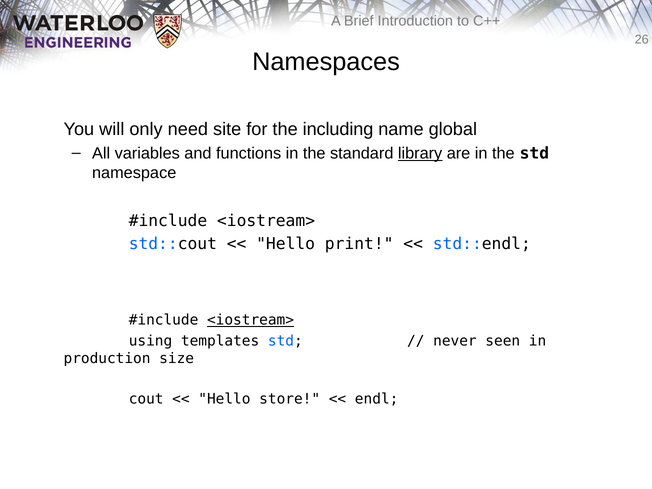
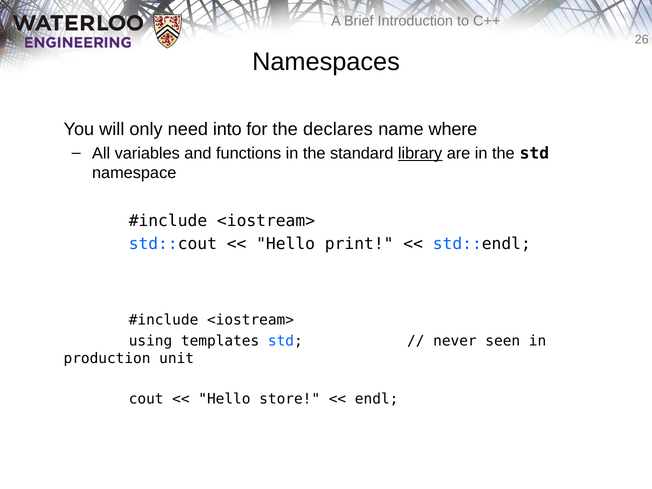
site: site -> into
including: including -> declares
global: global -> where
<iostream> at (251, 320) underline: present -> none
size: size -> unit
